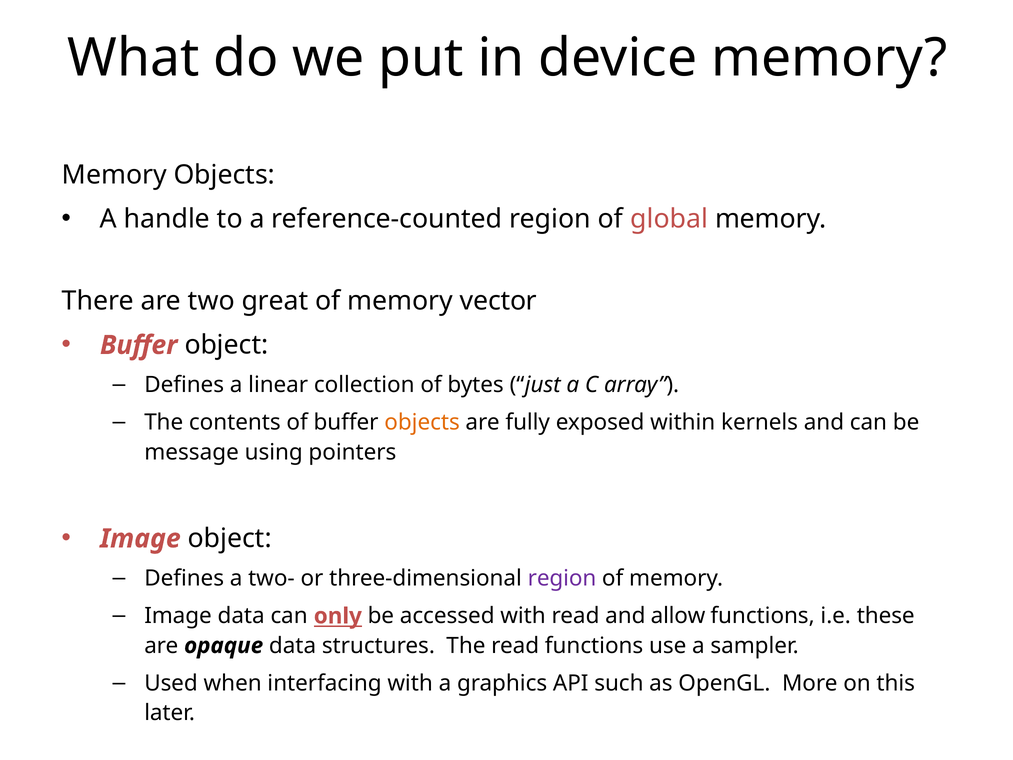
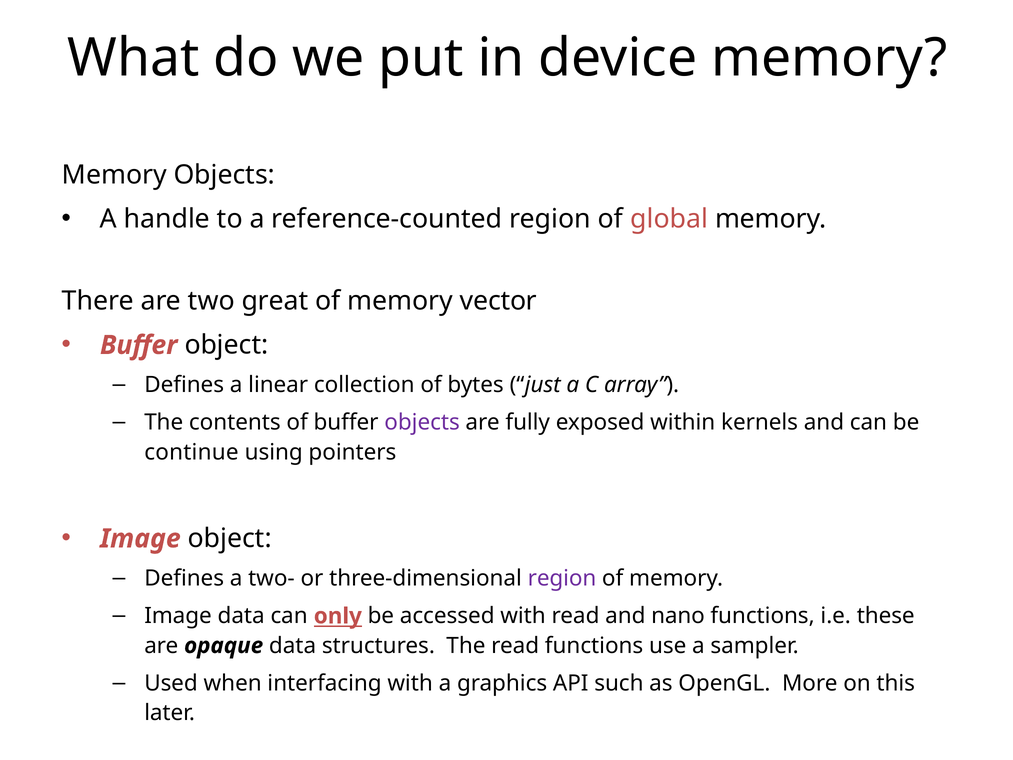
objects at (422, 422) colour: orange -> purple
message: message -> continue
allow: allow -> nano
